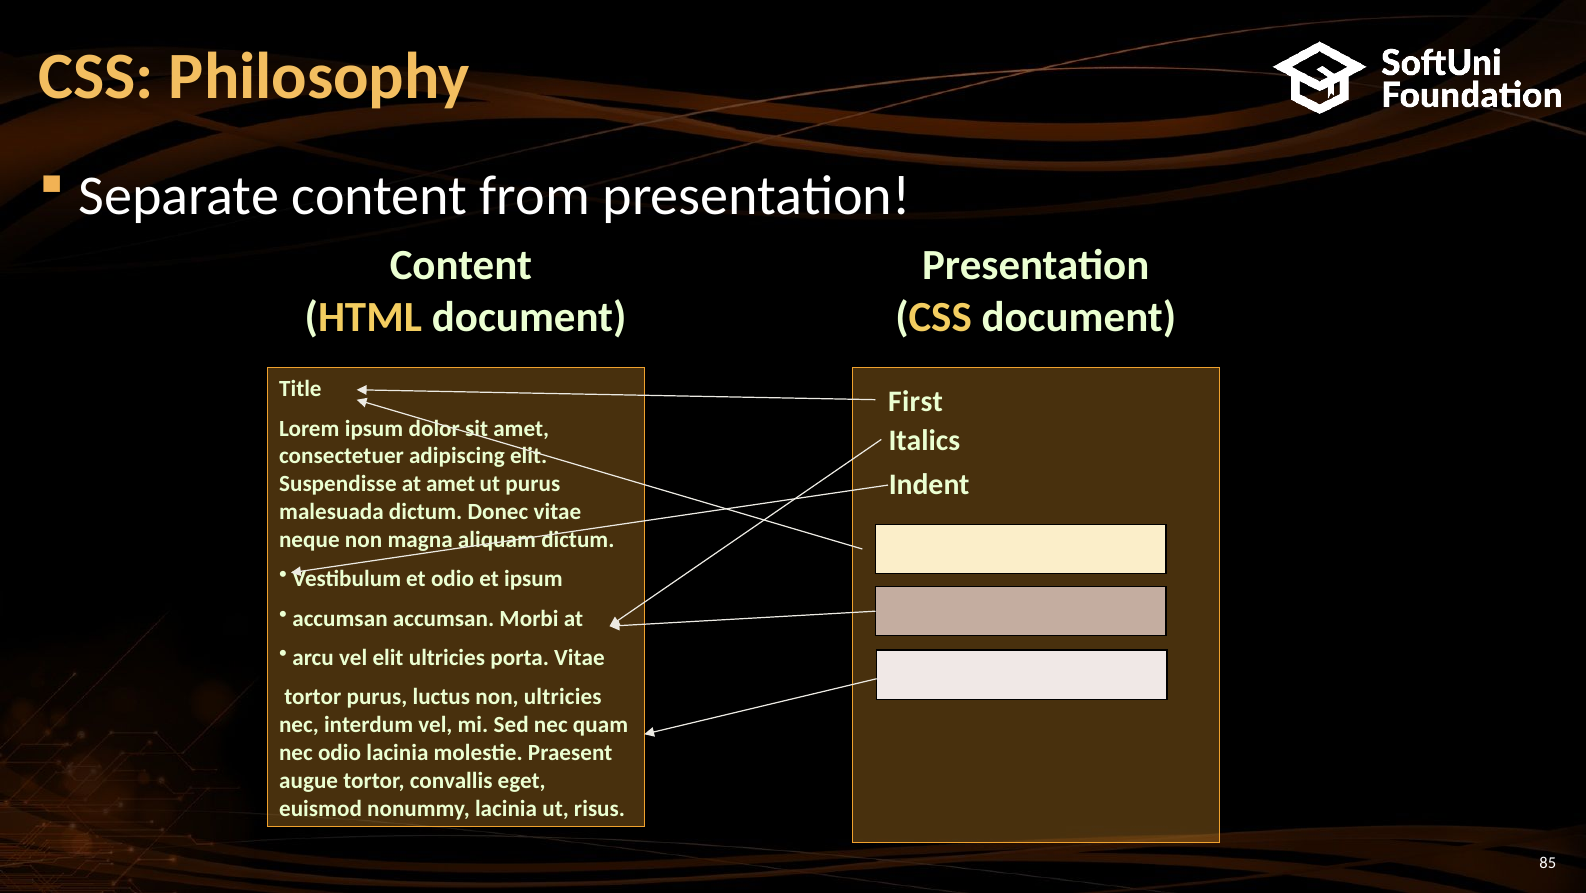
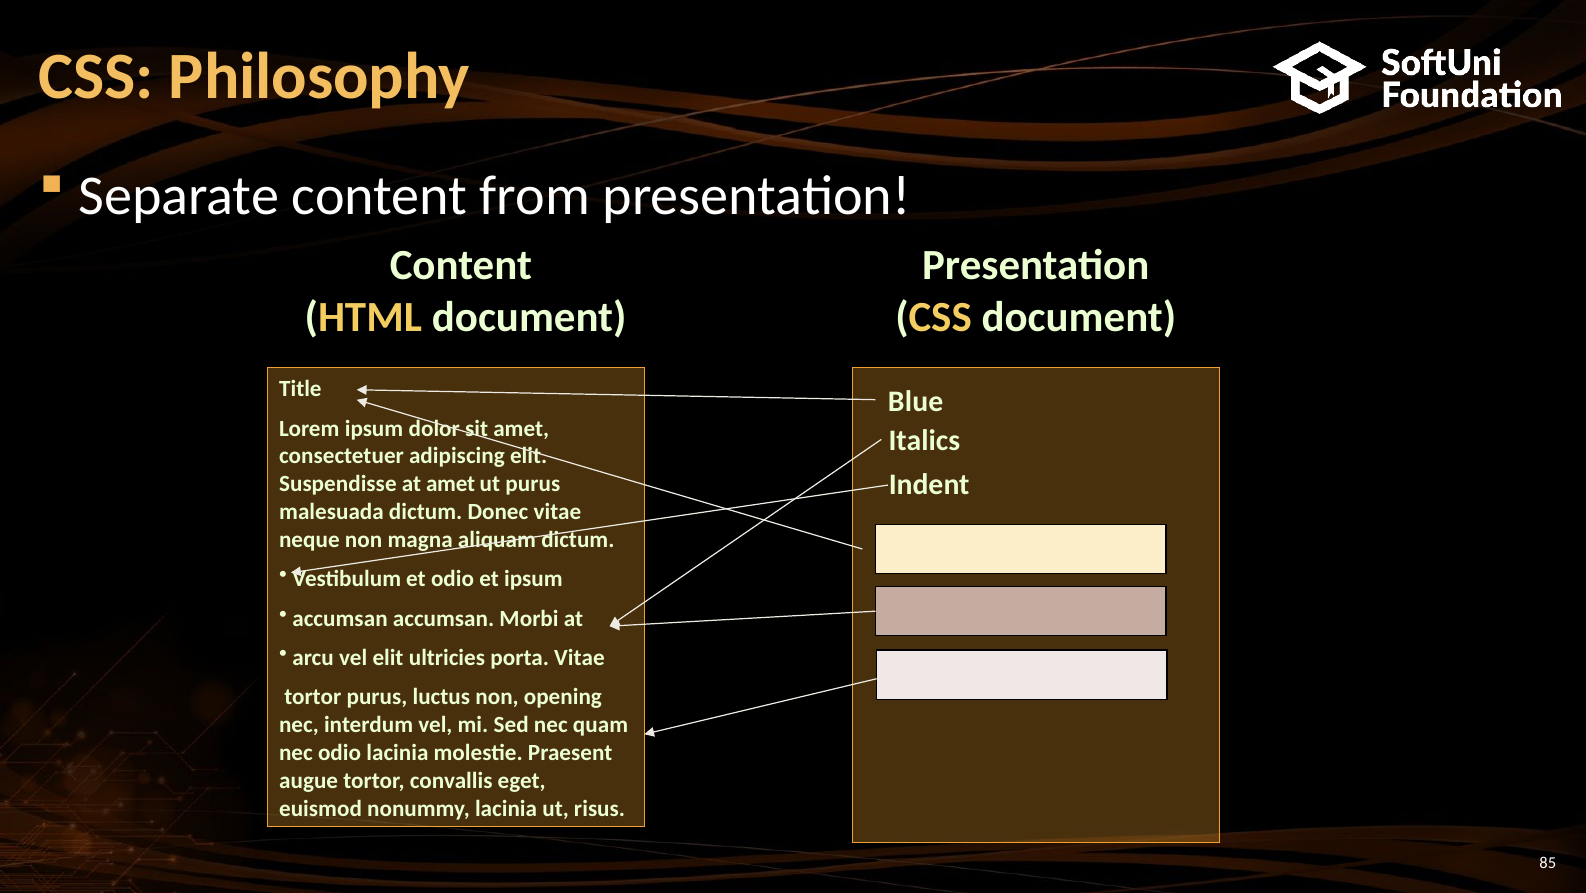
First: First -> Blue
non ultricies: ultricies -> opening
